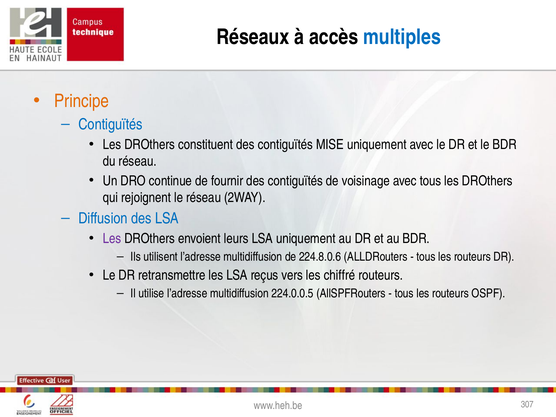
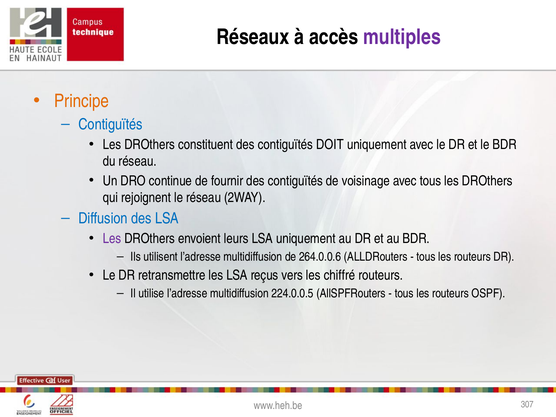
multiples colour: blue -> purple
MISE: MISE -> DOIT
224.8.0.6: 224.8.0.6 -> 264.0.0.6
